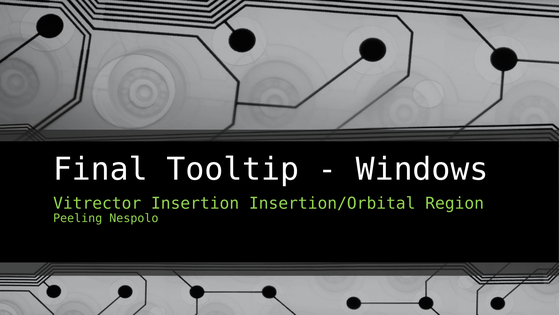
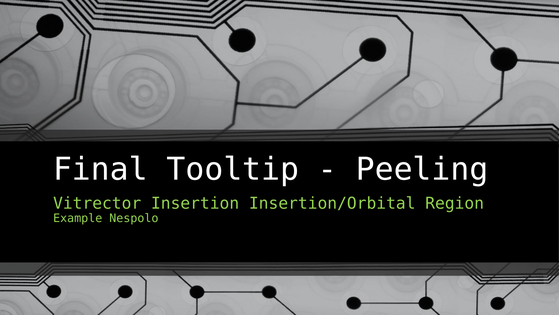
Windows: Windows -> Peeling
Peeling: Peeling -> Example
